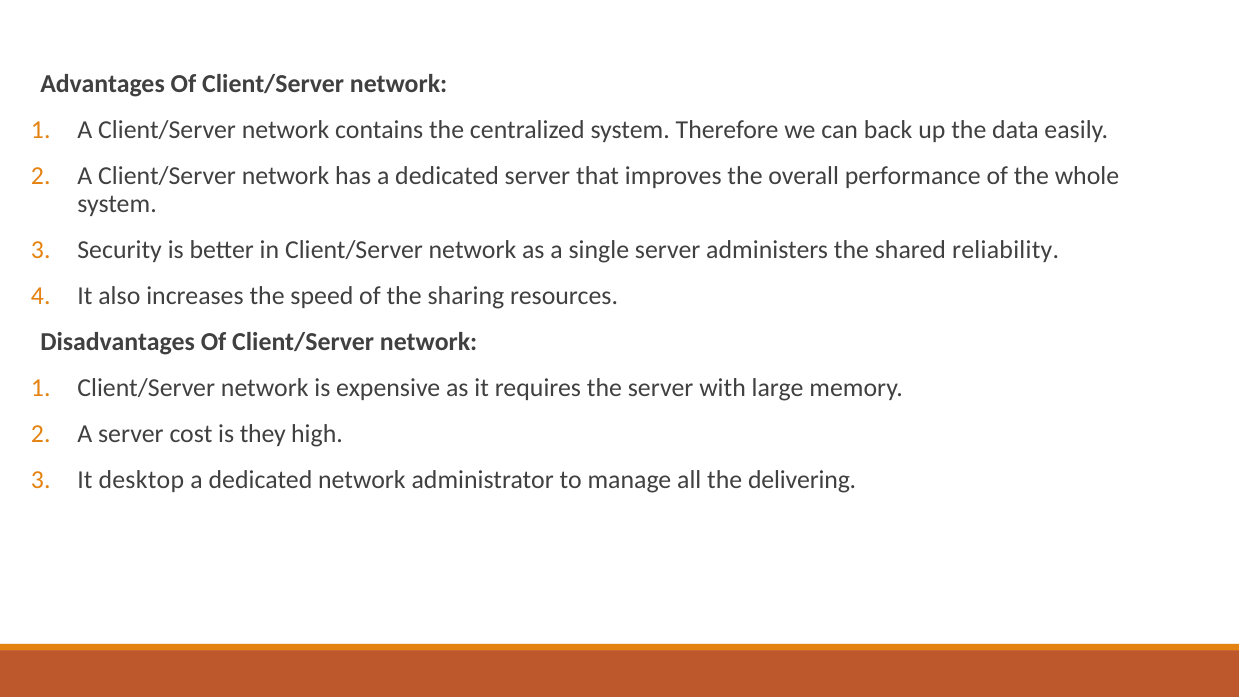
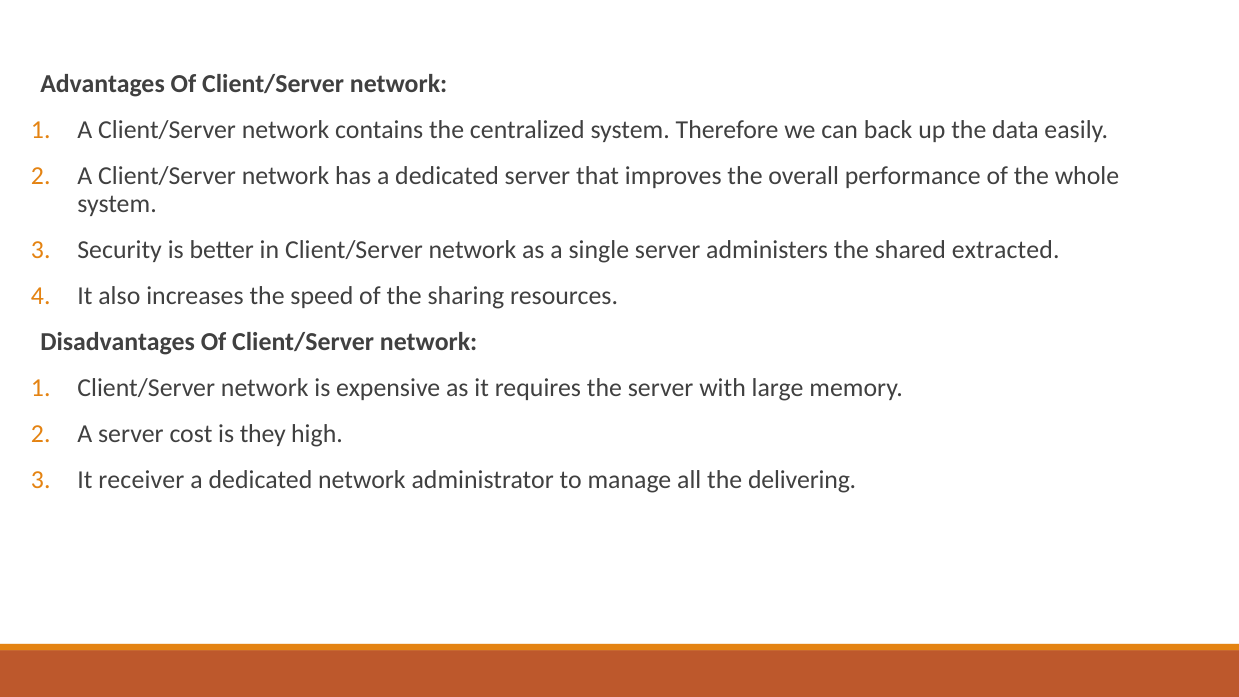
reliability: reliability -> extracted
desktop: desktop -> receiver
